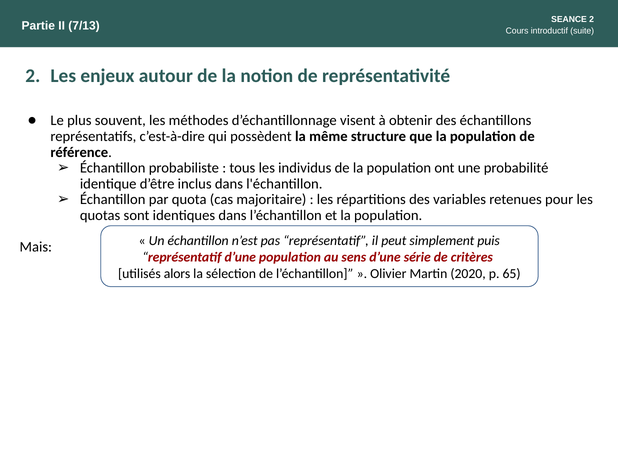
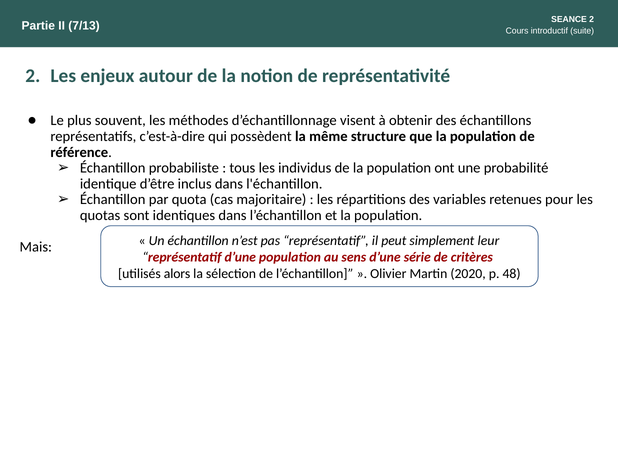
puis: puis -> leur
65: 65 -> 48
